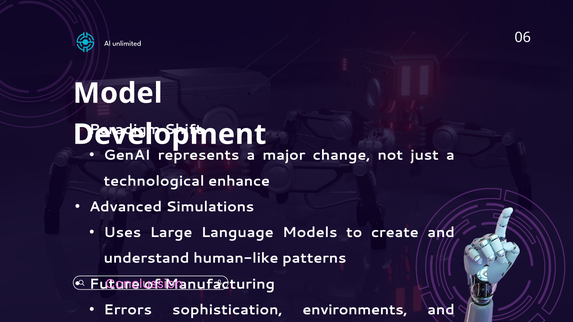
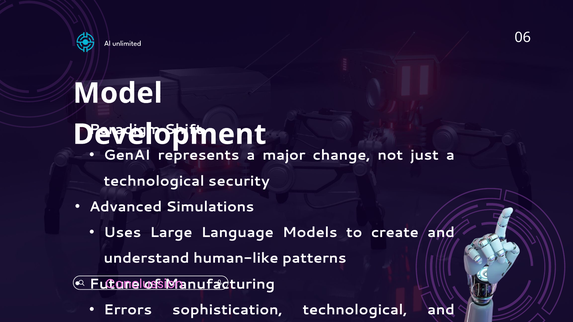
enhance: enhance -> security
sophistication environments: environments -> technological
